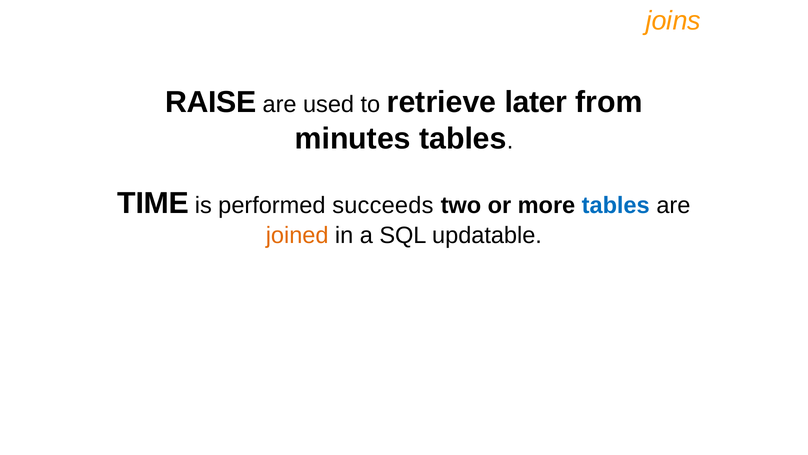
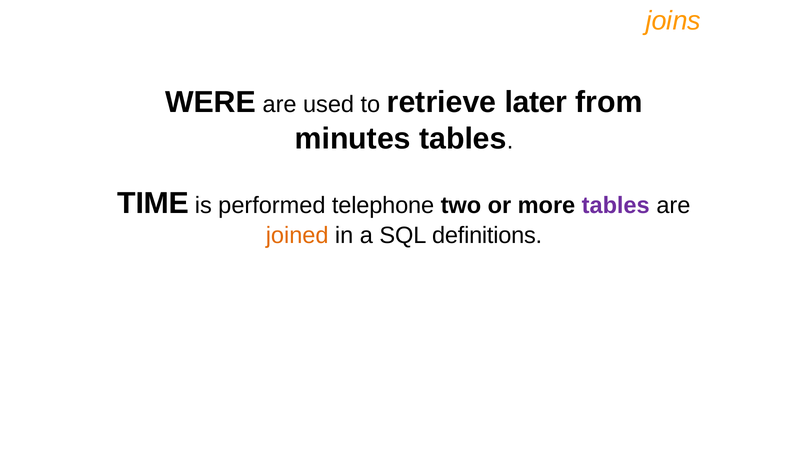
RAISE: RAISE -> WERE
succeeds: succeeds -> telephone
tables at (616, 205) colour: blue -> purple
updatable: updatable -> definitions
